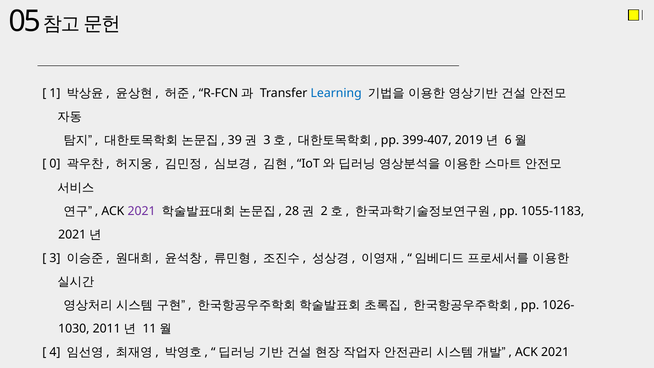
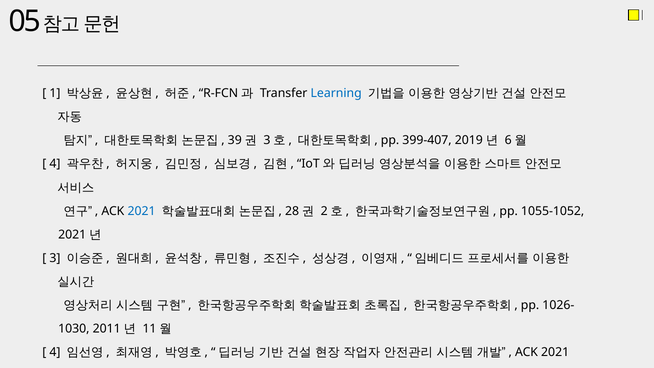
0 at (55, 164): 0 -> 4
2021 at (142, 211) colour: purple -> blue
1055-1183: 1055-1183 -> 1055-1052
